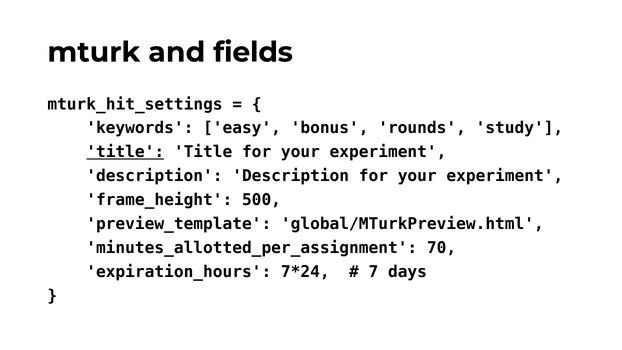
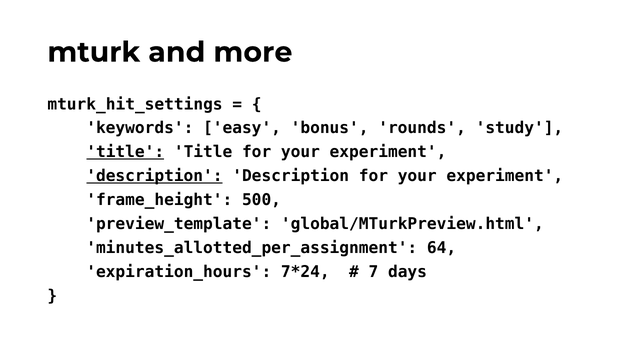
fields: fields -> more
description at (154, 176) underline: none -> present
70: 70 -> 64
